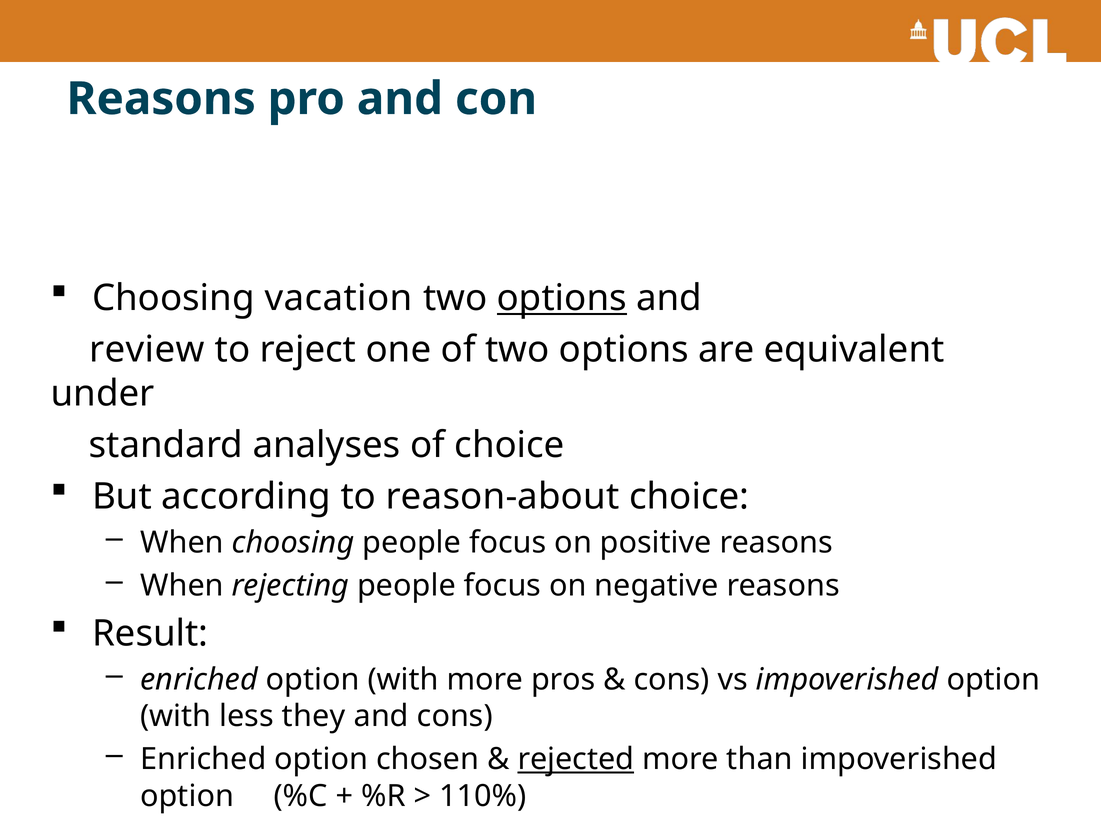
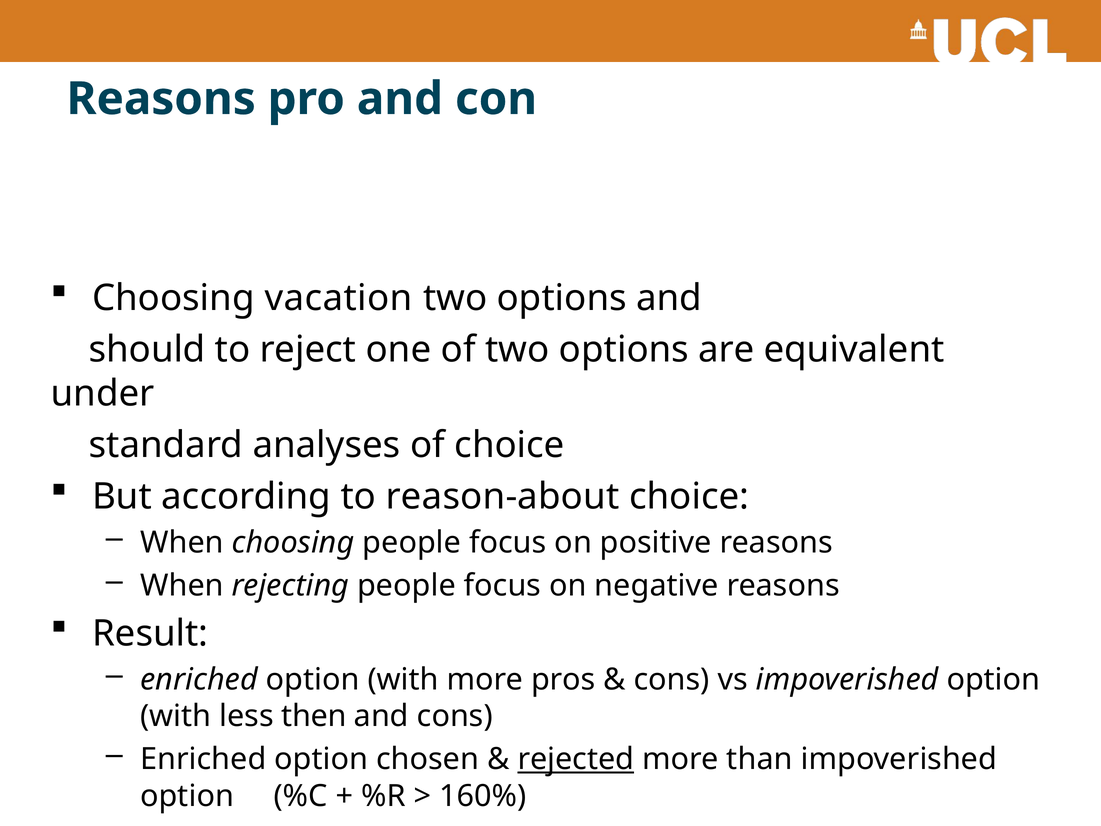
options at (562, 298) underline: present -> none
review: review -> should
they: they -> then
110%: 110% -> 160%
